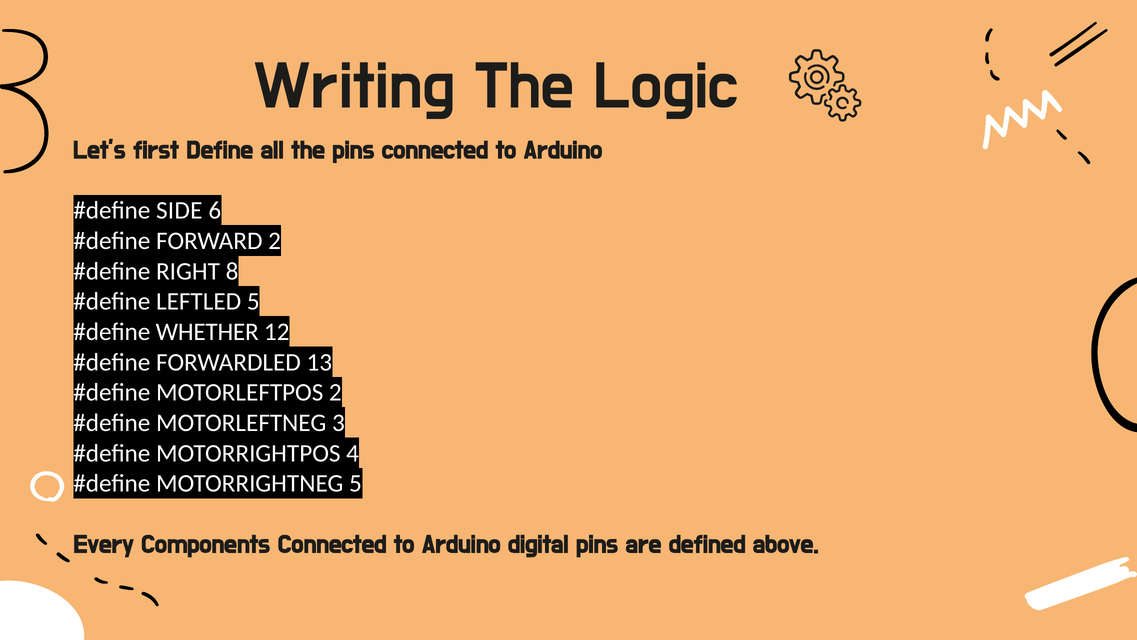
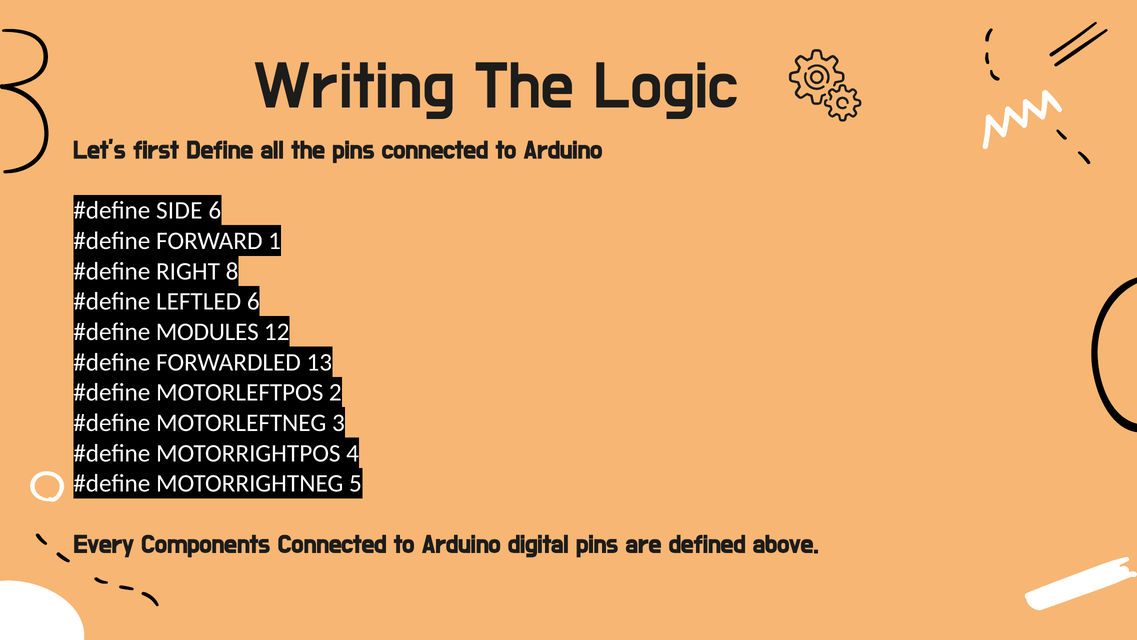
FORWARD 2: 2 -> 1
LEFTLED 5: 5 -> 6
WHETHER: WHETHER -> MODULES
